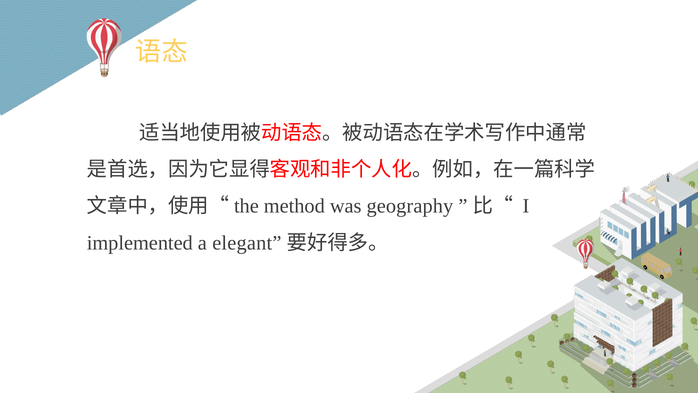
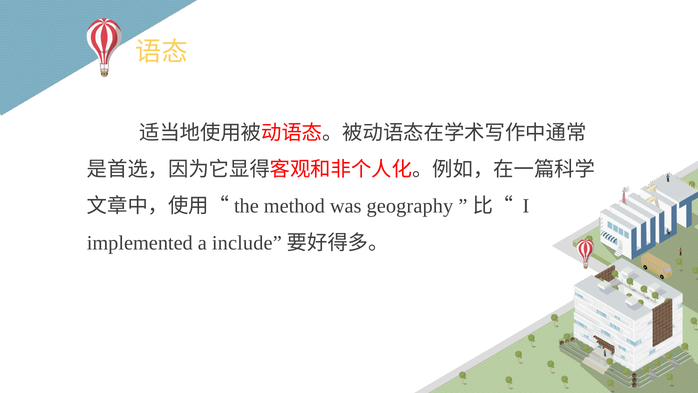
elegant: elegant -> include
